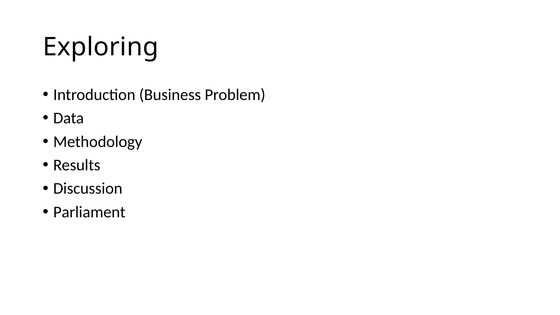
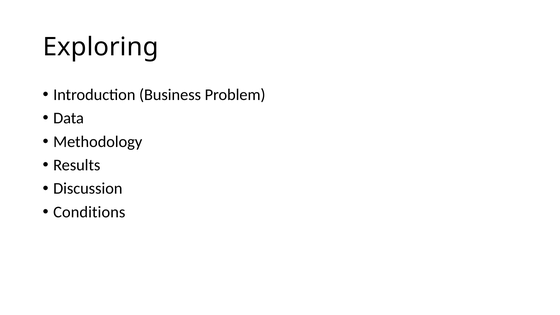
Parliament: Parliament -> Conditions
